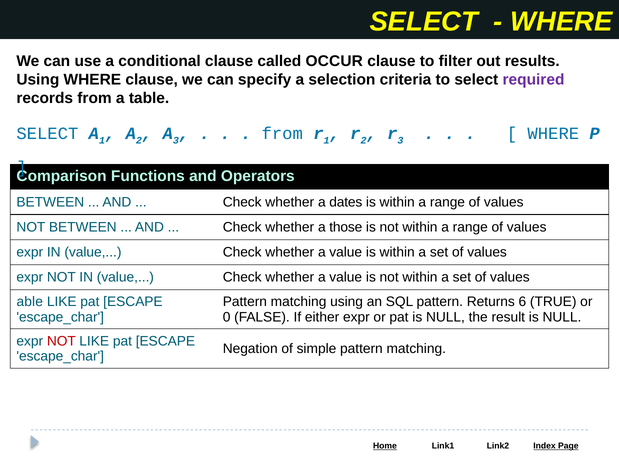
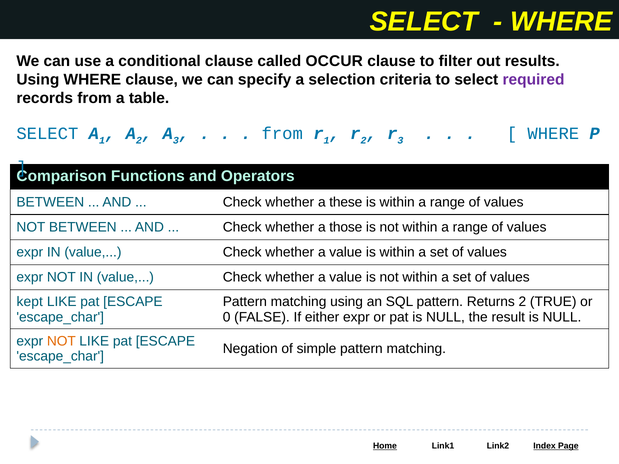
dates: dates -> these
able: able -> kept
Returns 6: 6 -> 2
NOT at (61, 341) colour: red -> orange
